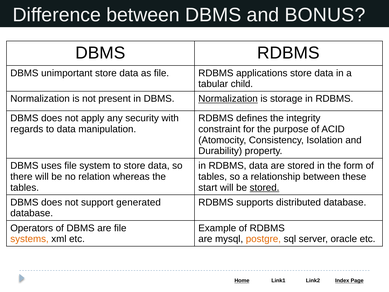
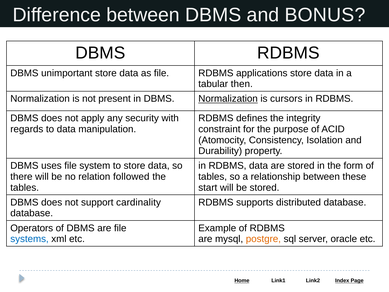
child: child -> then
storage: storage -> cursors
whereas: whereas -> followed
stored at (265, 187) underline: present -> none
generated: generated -> cardinality
systems colour: orange -> blue
